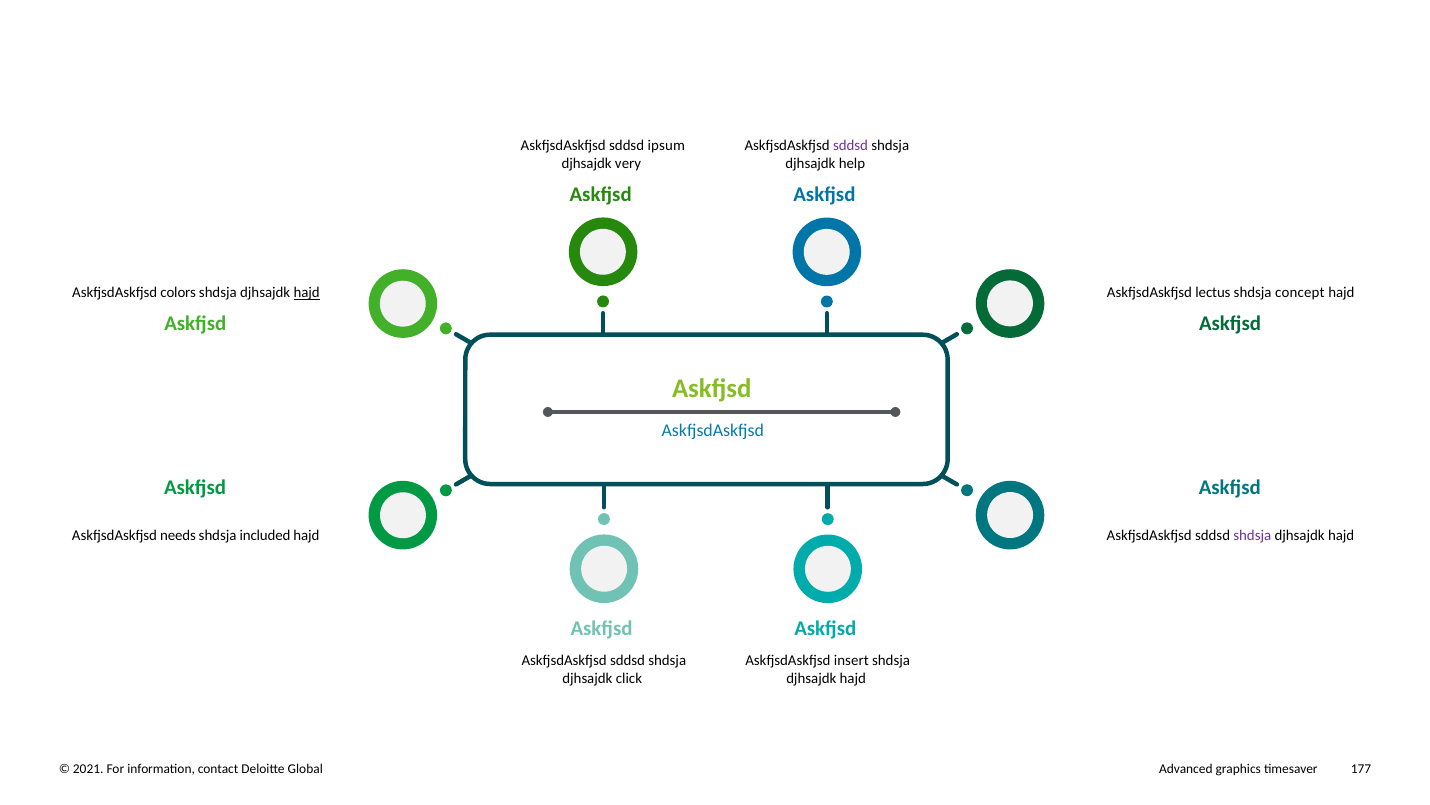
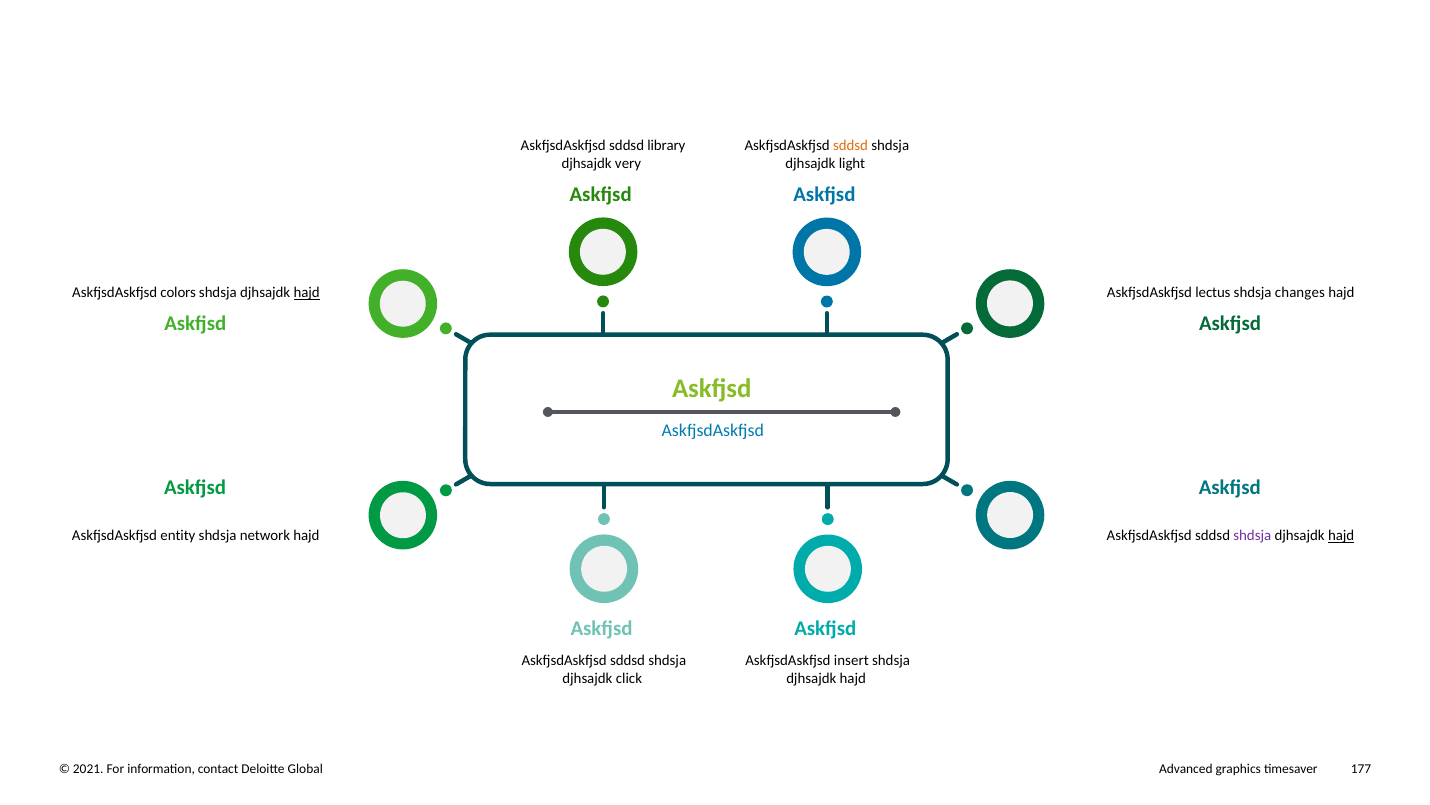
ipsum: ipsum -> library
sddsd at (851, 145) colour: purple -> orange
help: help -> light
concept: concept -> changes
needs: needs -> entity
included: included -> network
hajd at (1341, 536) underline: none -> present
